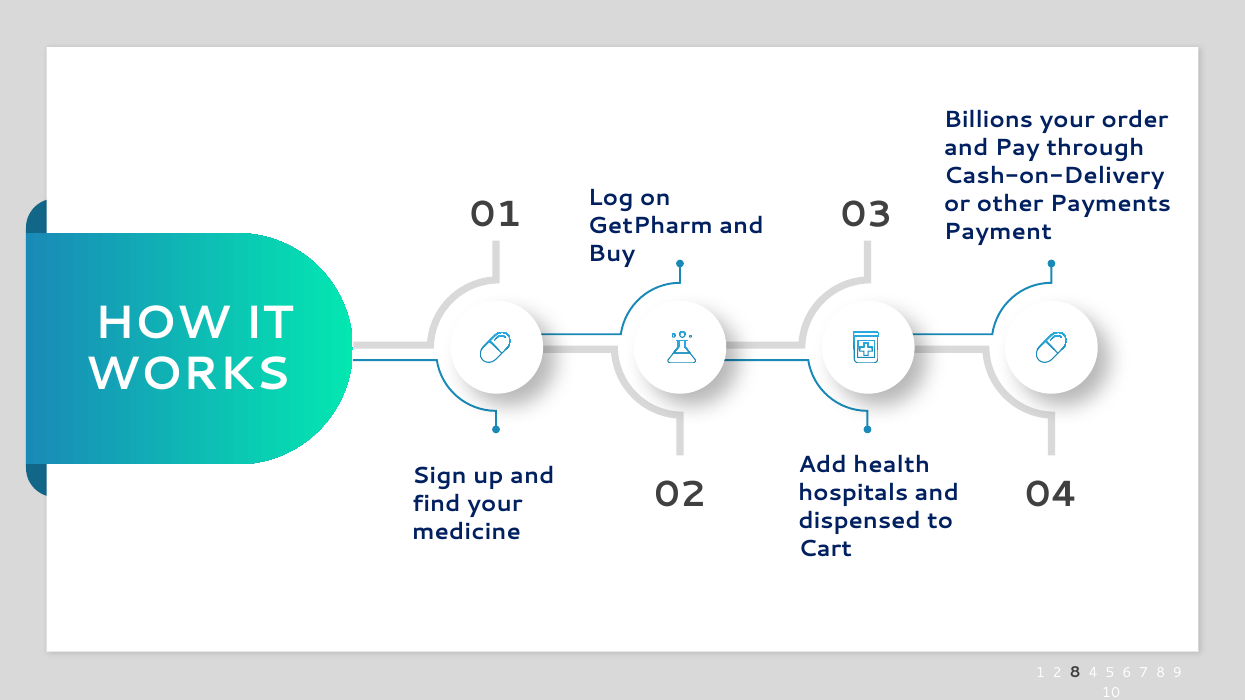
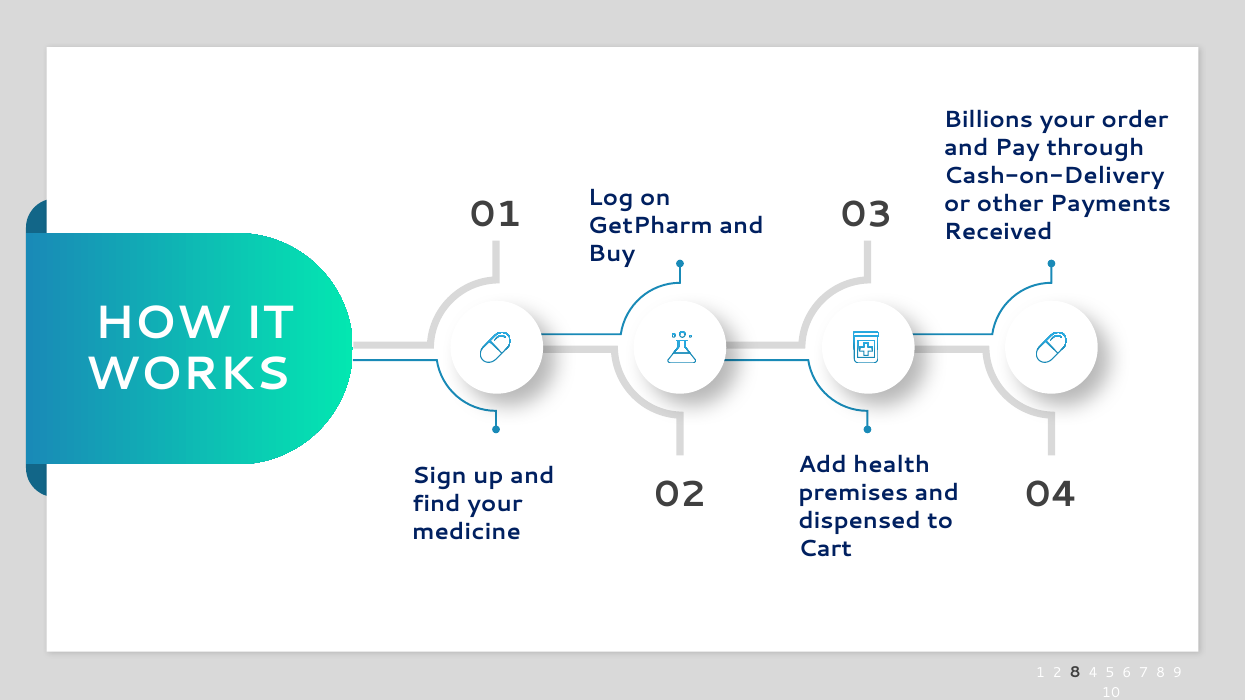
Payment: Payment -> Received
hospitals: hospitals -> premises
